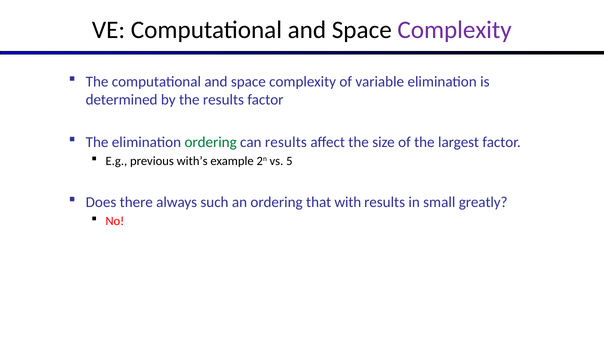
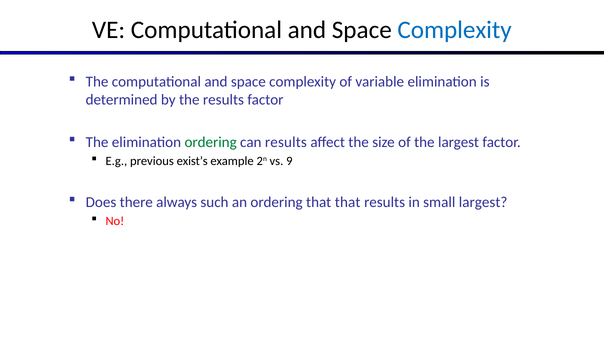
Complexity at (455, 30) colour: purple -> blue
with’s: with’s -> exist’s
5: 5 -> 9
that with: with -> that
small greatly: greatly -> largest
